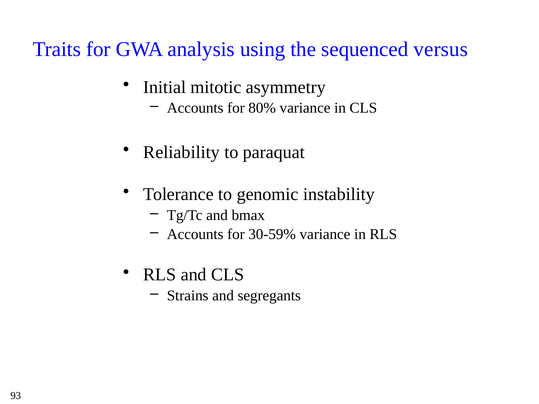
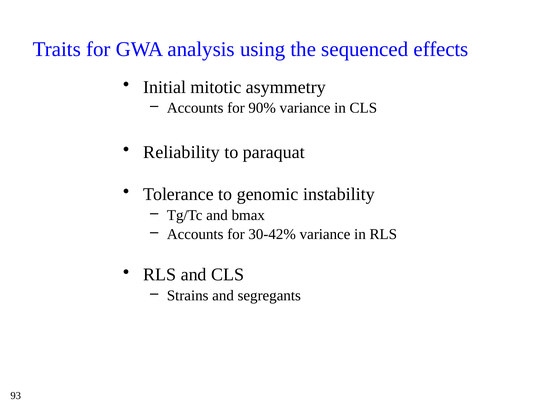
versus: versus -> effects
80%: 80% -> 90%
30-59%: 30-59% -> 30-42%
